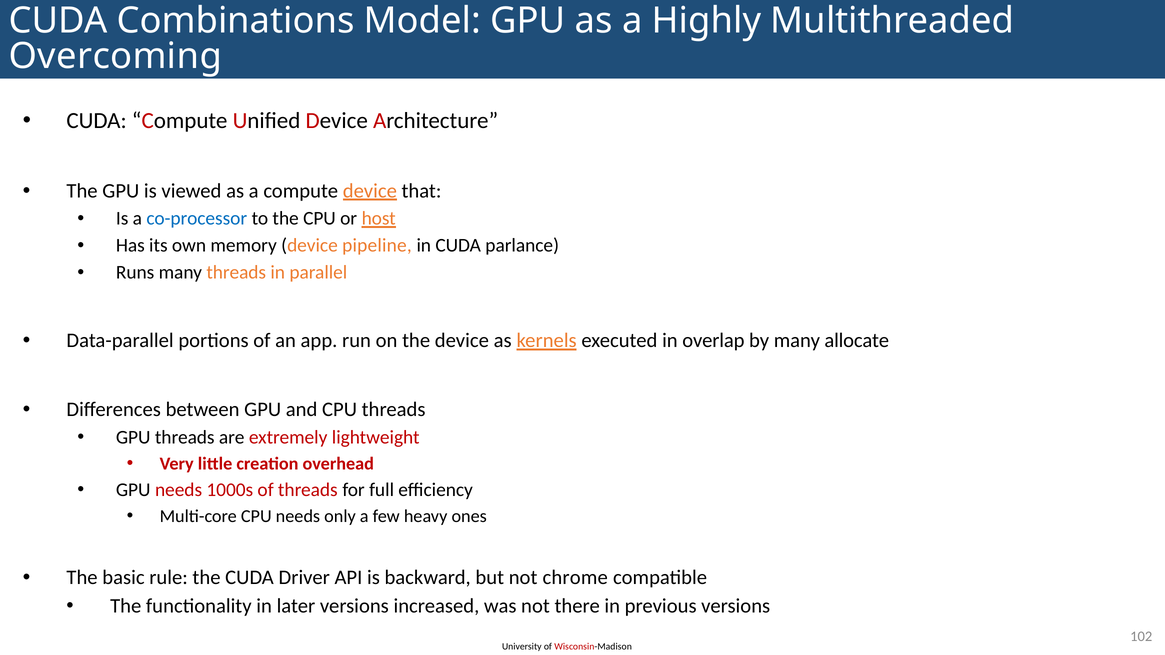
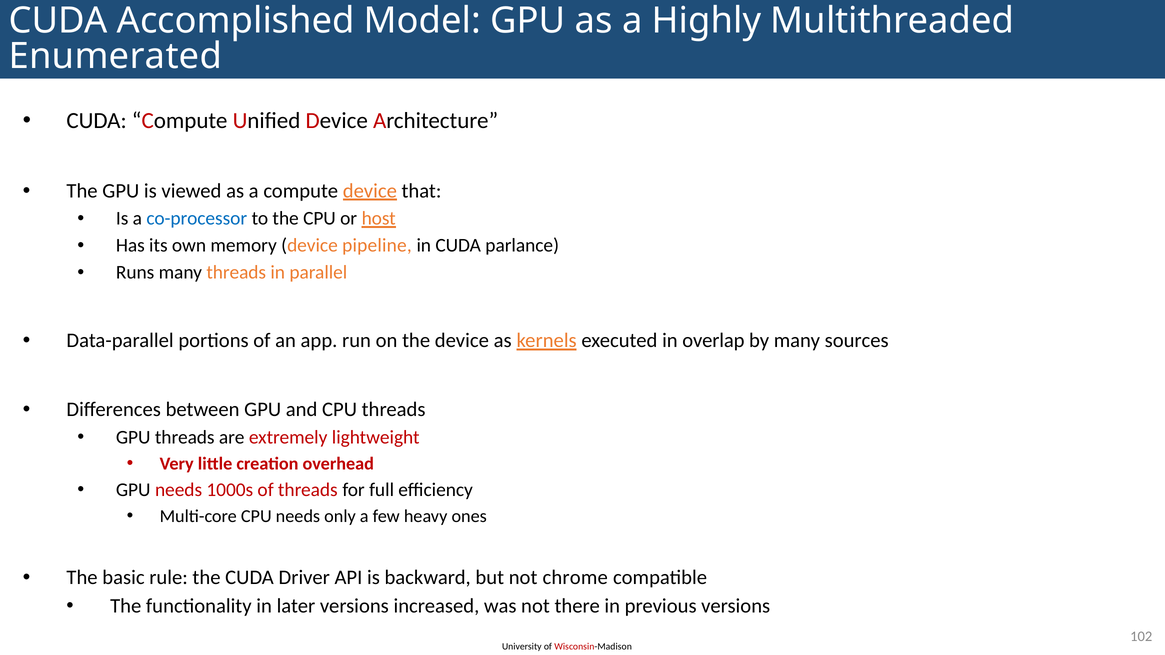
Combinations: Combinations -> Accomplished
Overcoming: Overcoming -> Enumerated
allocate: allocate -> sources
